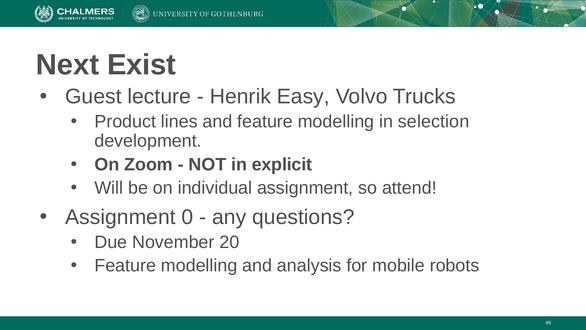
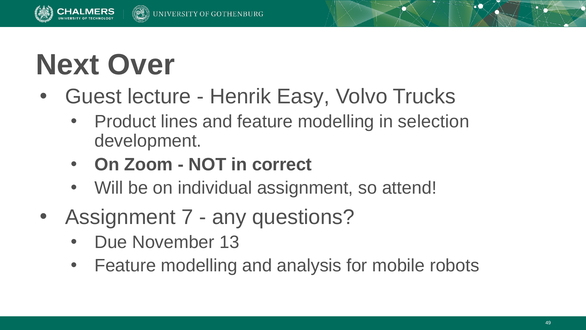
Exist: Exist -> Over
explicit: explicit -> correct
0: 0 -> 7
20: 20 -> 13
